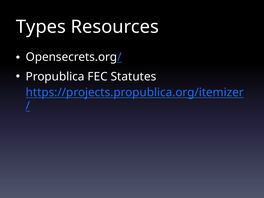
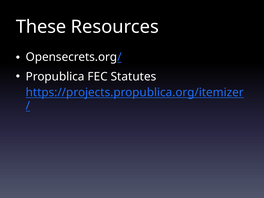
Types: Types -> These
